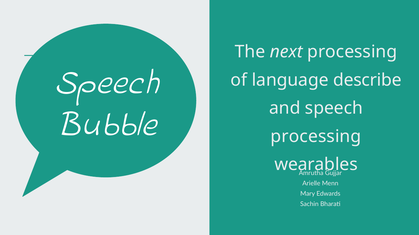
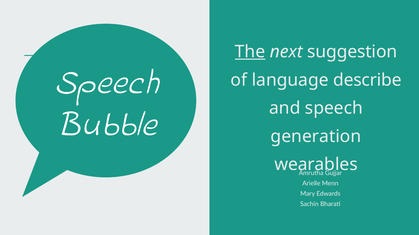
The underline: none -> present
next processing: processing -> suggestion
processing at (316, 137): processing -> generation
